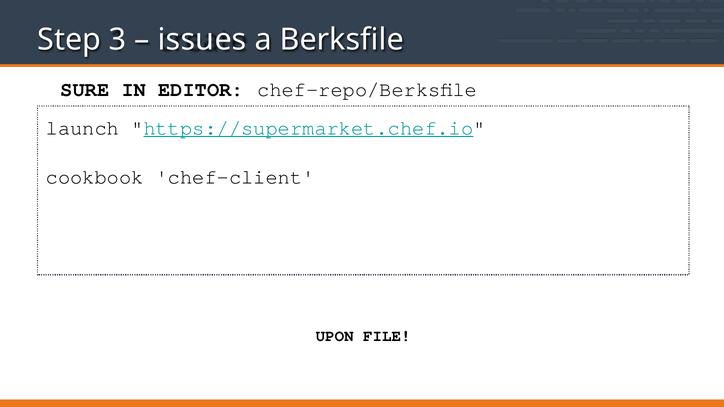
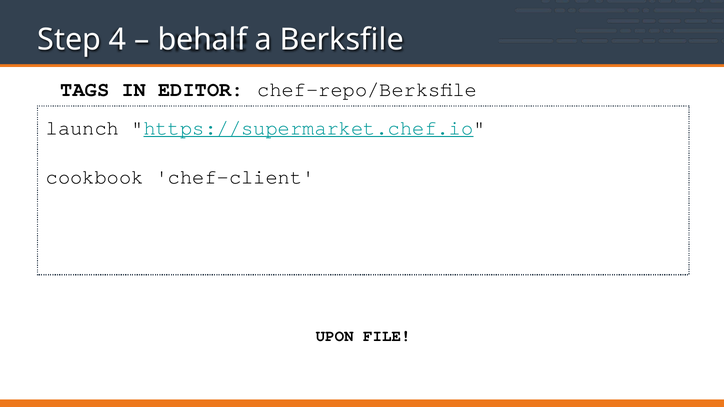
3: 3 -> 4
issues: issues -> behalf
SURE: SURE -> TAGS
